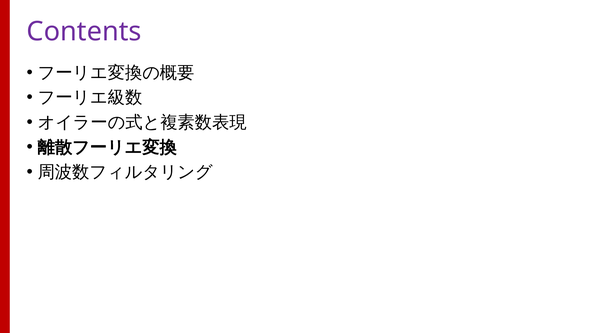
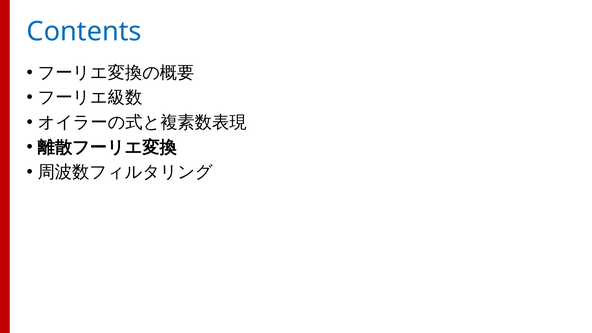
Contents colour: purple -> blue
